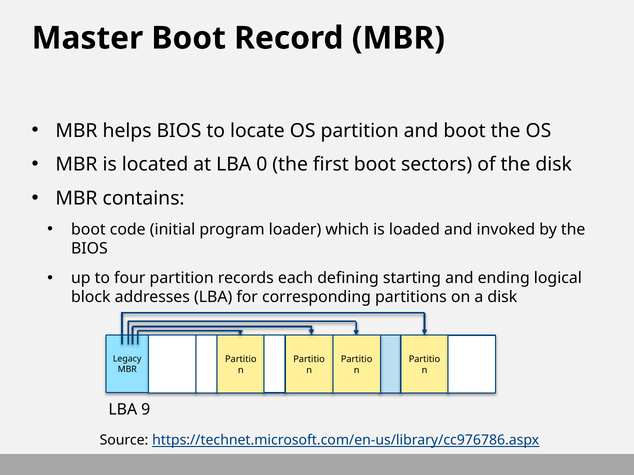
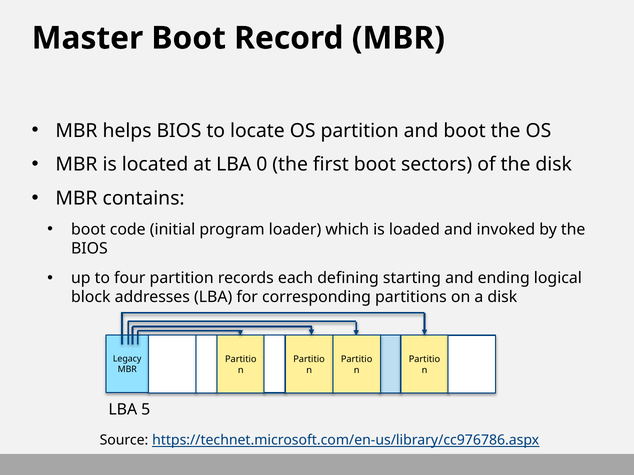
9: 9 -> 5
